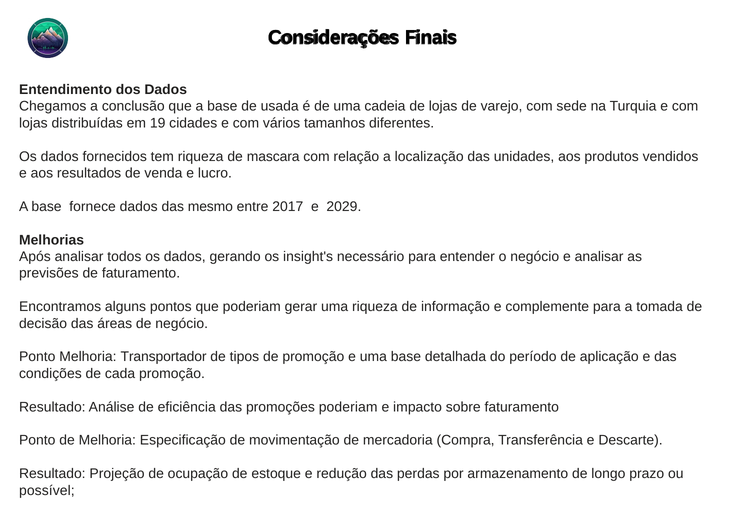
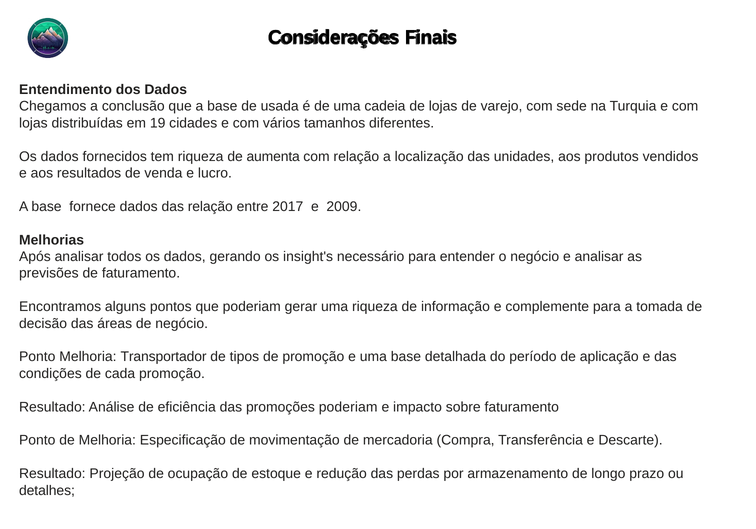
mascara: mascara -> aumenta
das mesmo: mesmo -> relação
2029: 2029 -> 2009
possível: possível -> detalhes
